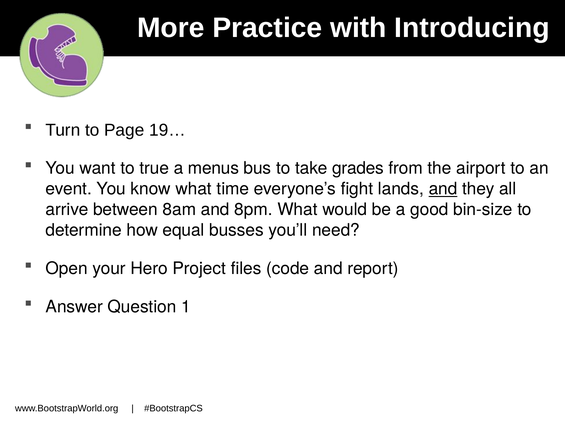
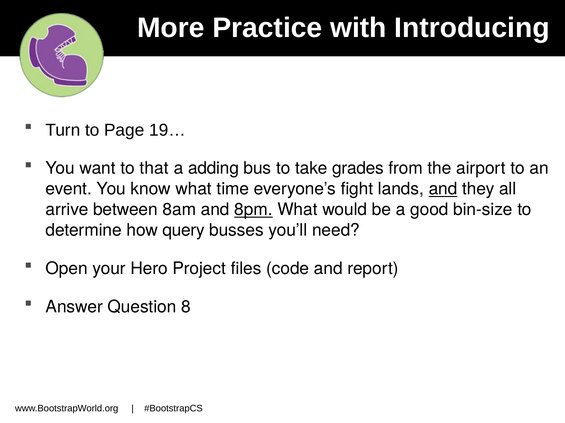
true: true -> that
menus: menus -> adding
8pm underline: none -> present
equal: equal -> query
1: 1 -> 8
